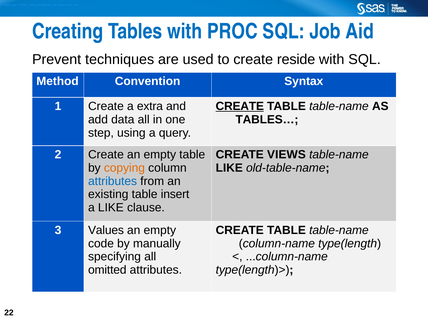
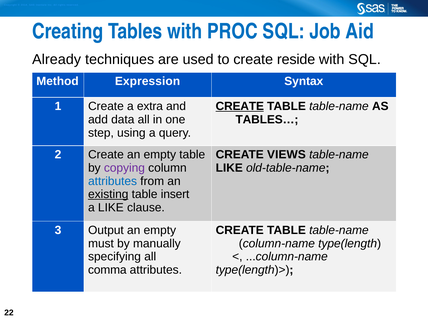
Prevent: Prevent -> Already
Convention: Convention -> Expression
copying colour: orange -> purple
existing underline: none -> present
Values: Values -> Output
code: code -> must
omitted: omitted -> comma
